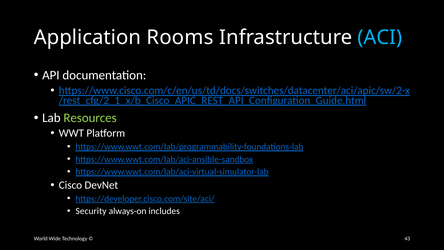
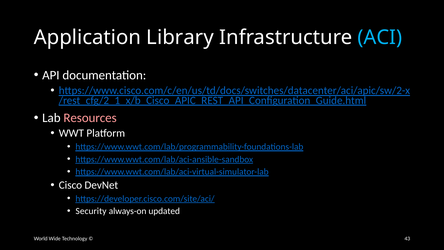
Rooms: Rooms -> Library
Resources colour: light green -> pink
includes: includes -> updated
